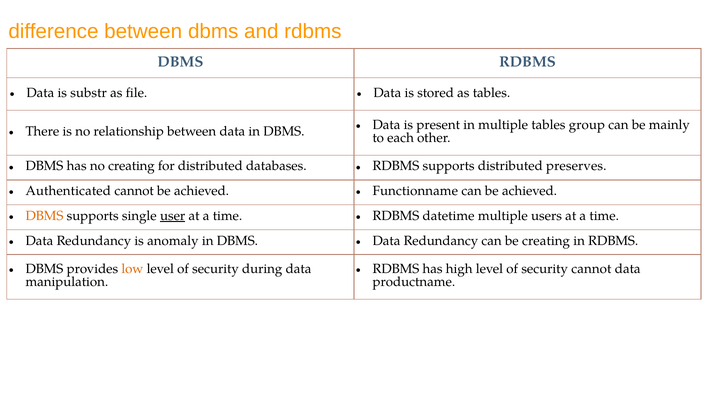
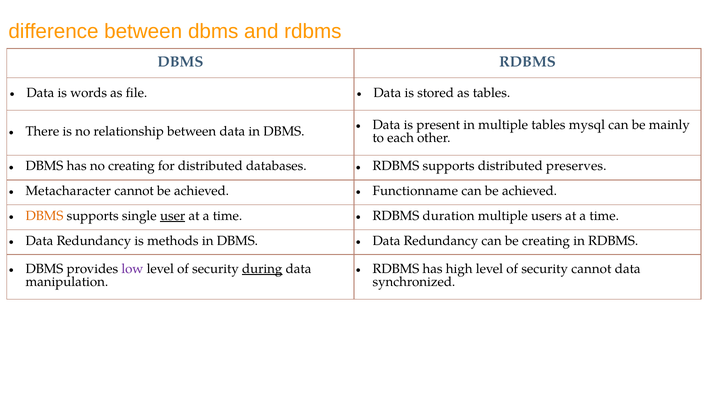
substr: substr -> words
group: group -> mysql
Authenticated: Authenticated -> Metacharacter
datetime: datetime -> duration
anomaly: anomaly -> methods
low colour: orange -> purple
during underline: none -> present
productname: productname -> synchronized
